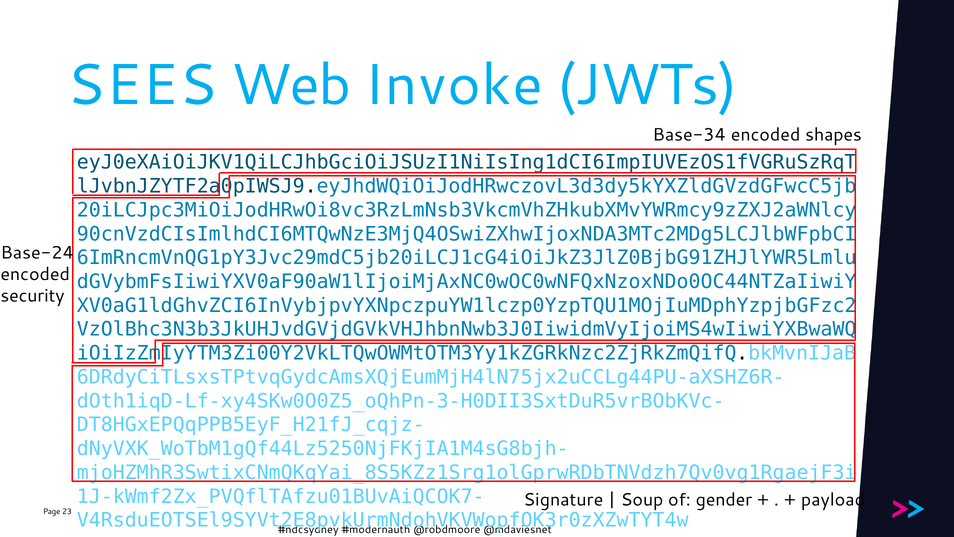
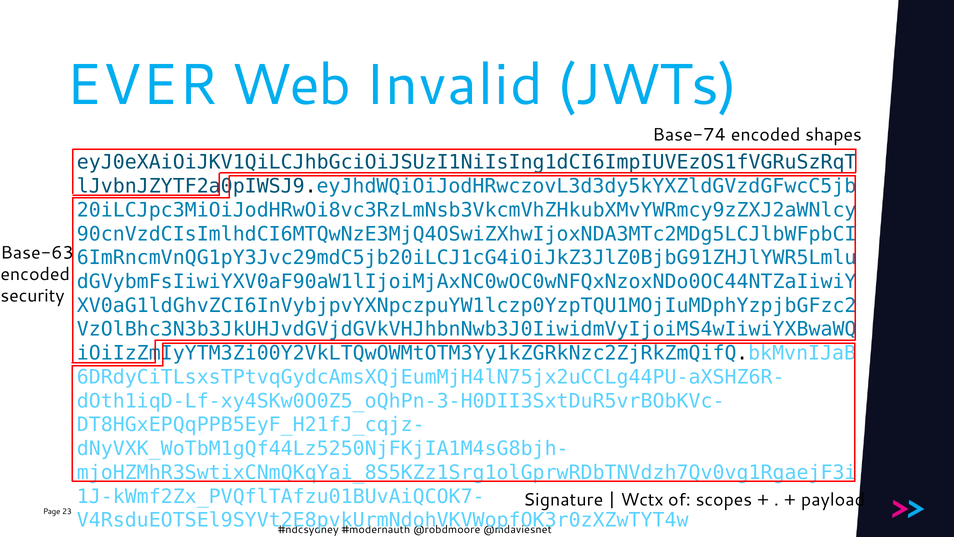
SEES: SEES -> EVER
Invoke: Invoke -> Invalid
Base-34: Base-34 -> Base-74
Base-24: Base-24 -> Base-63
Soup: Soup -> Wctx
gender: gender -> scopes
